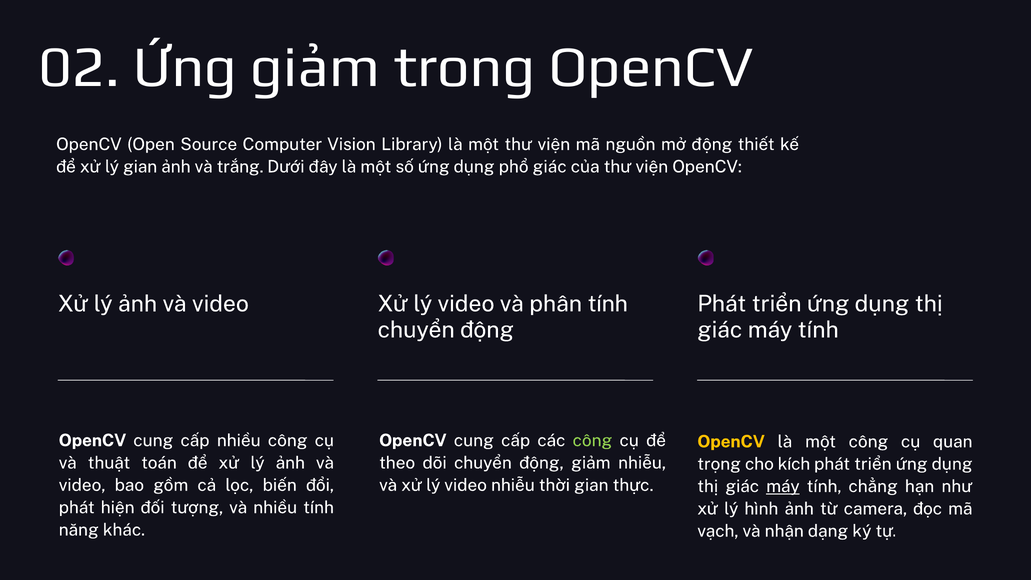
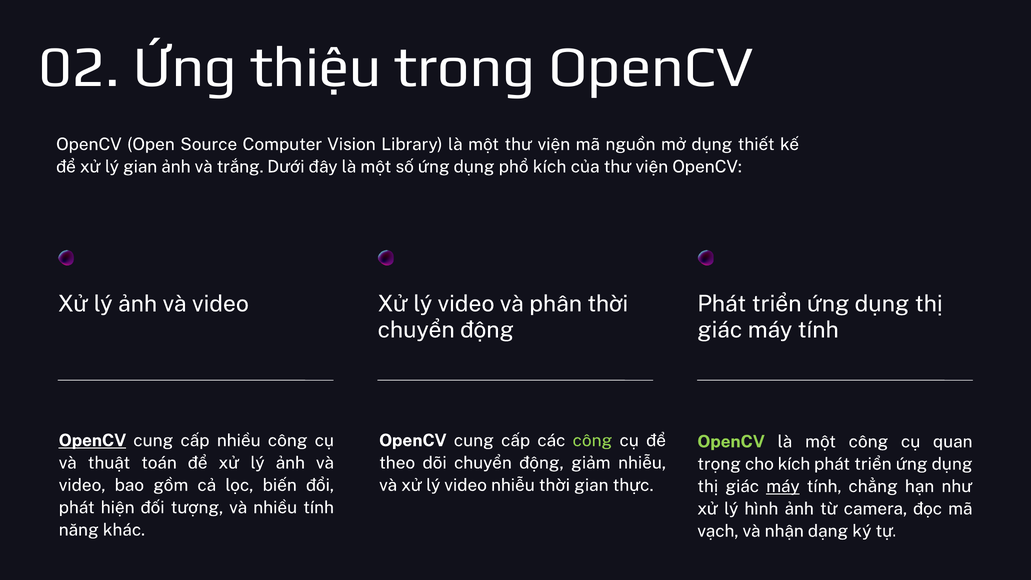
Ứng giảm: giảm -> thiệu
mở động: động -> dụng
phổ giác: giác -> kích
phân tính: tính -> thời
OpenCV at (92, 440) underline: none -> present
OpenCV at (731, 442) colour: yellow -> light green
